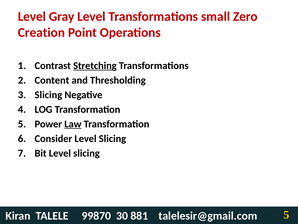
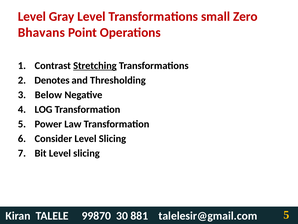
Creation: Creation -> Bhavans
Content: Content -> Denotes
Slicing at (48, 95): Slicing -> Below
Law underline: present -> none
